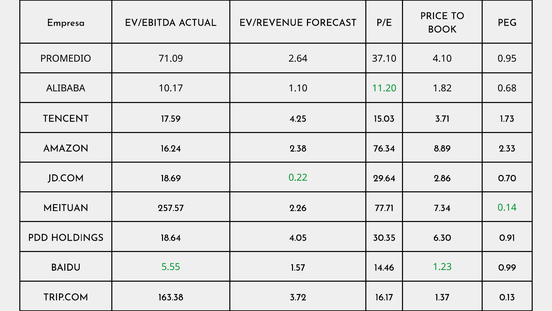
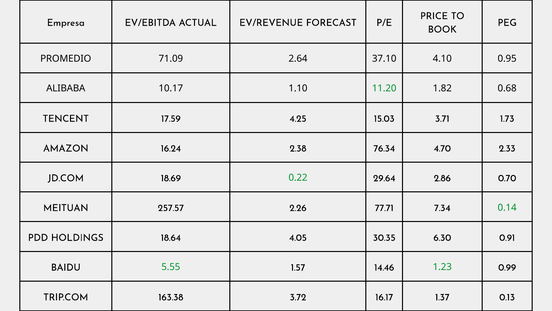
8.89: 8.89 -> 4.70
